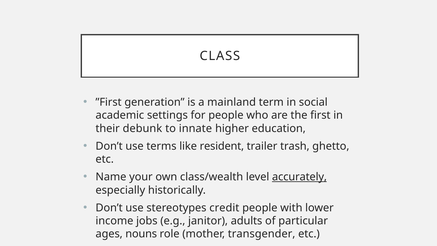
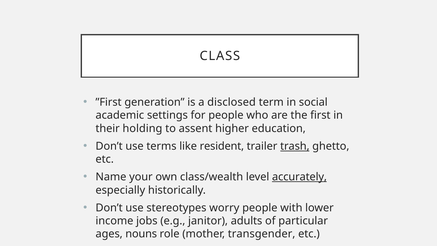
mainland: mainland -> disclosed
debunk: debunk -> holding
innate: innate -> assent
trash underline: none -> present
credit: credit -> worry
